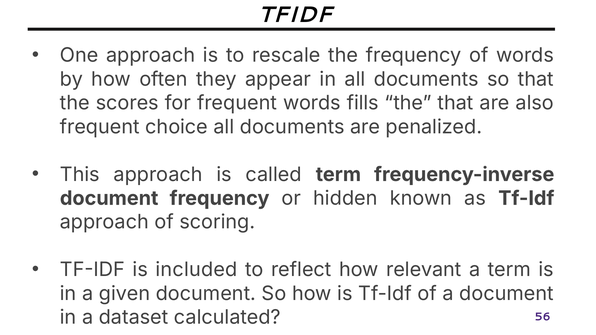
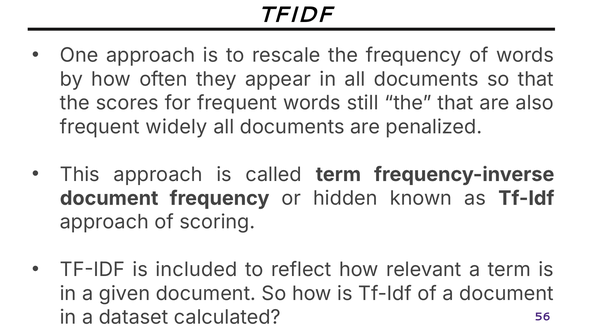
fills: fills -> still
choice: choice -> widely
